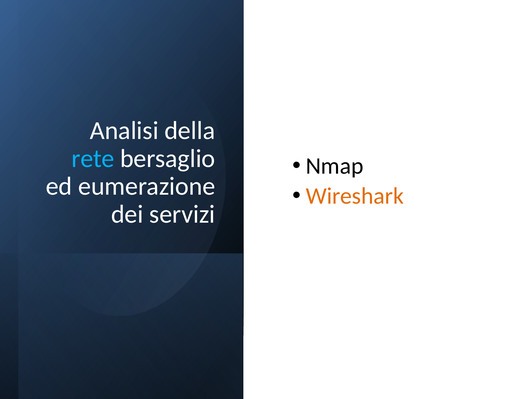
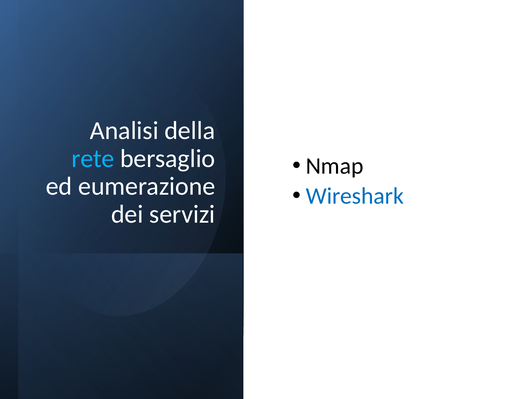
Wireshark colour: orange -> blue
